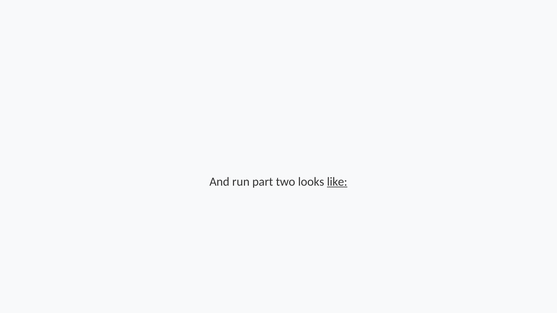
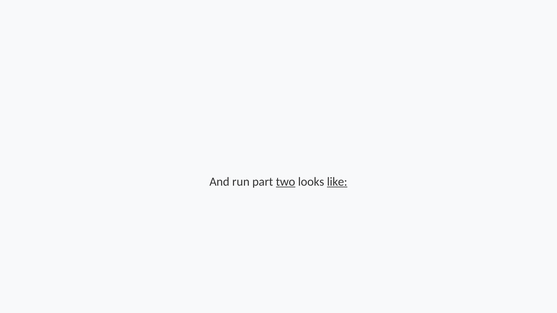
two underline: none -> present
